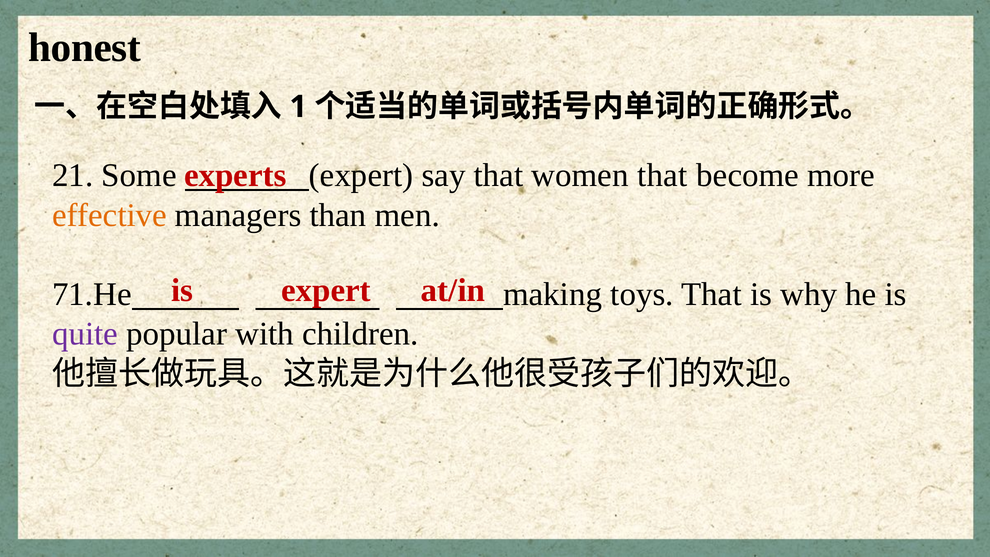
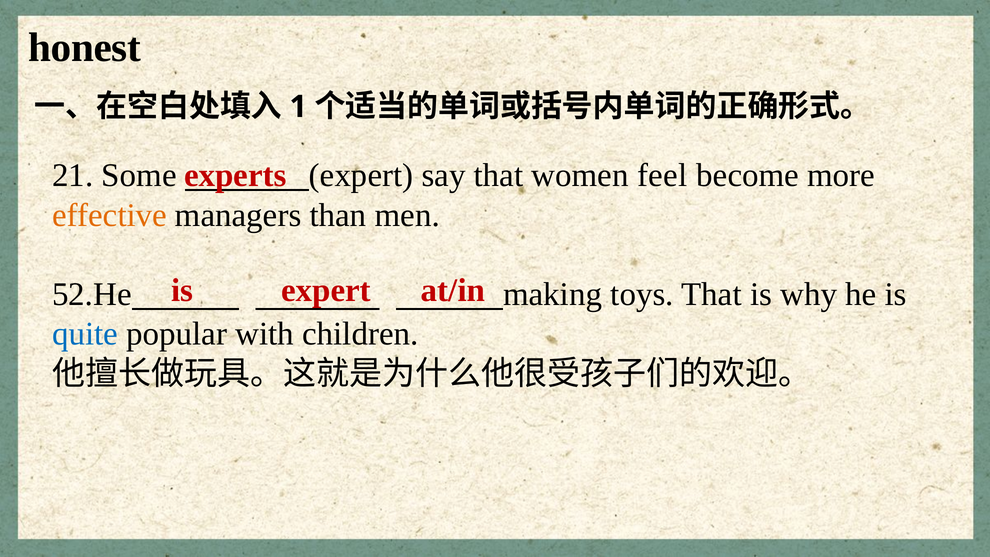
women that: that -> feel
71.He: 71.He -> 52.He
quite colour: purple -> blue
